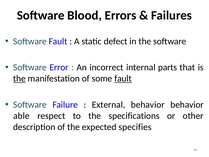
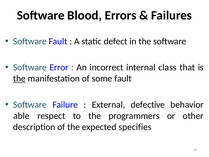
parts: parts -> class
fault at (123, 78) underline: present -> none
External behavior: behavior -> defective
specifications: specifications -> programmers
